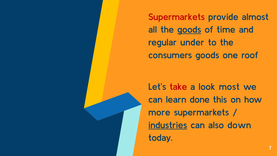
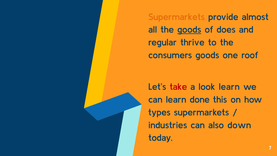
Supermarkets at (177, 17) colour: red -> orange
time: time -> does
under: under -> thrive
look most: most -> learn
more: more -> types
industries underline: present -> none
